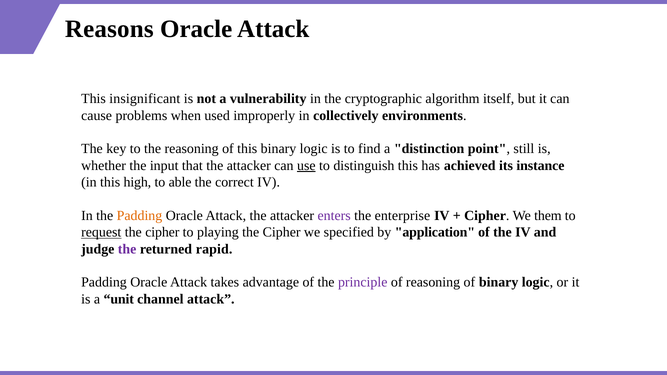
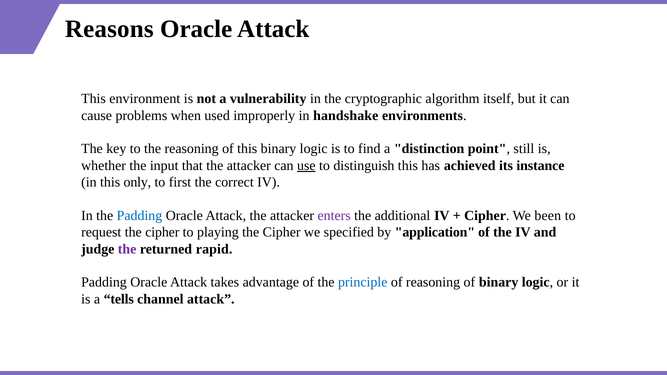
insignificant: insignificant -> environment
collectively: collectively -> handshake
high: high -> only
able: able -> first
Padding at (139, 216) colour: orange -> blue
enterprise: enterprise -> additional
them: them -> been
request underline: present -> none
principle colour: purple -> blue
unit: unit -> tells
